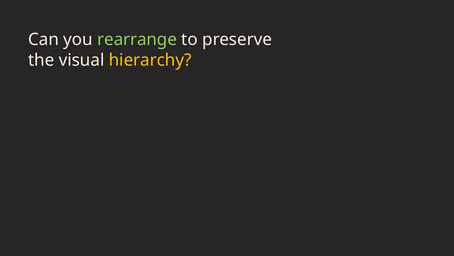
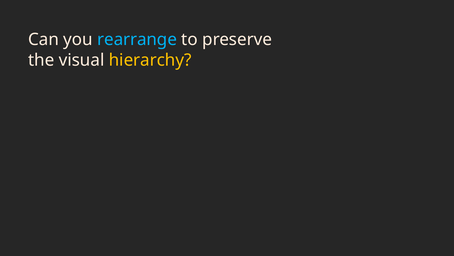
rearrange colour: light green -> light blue
